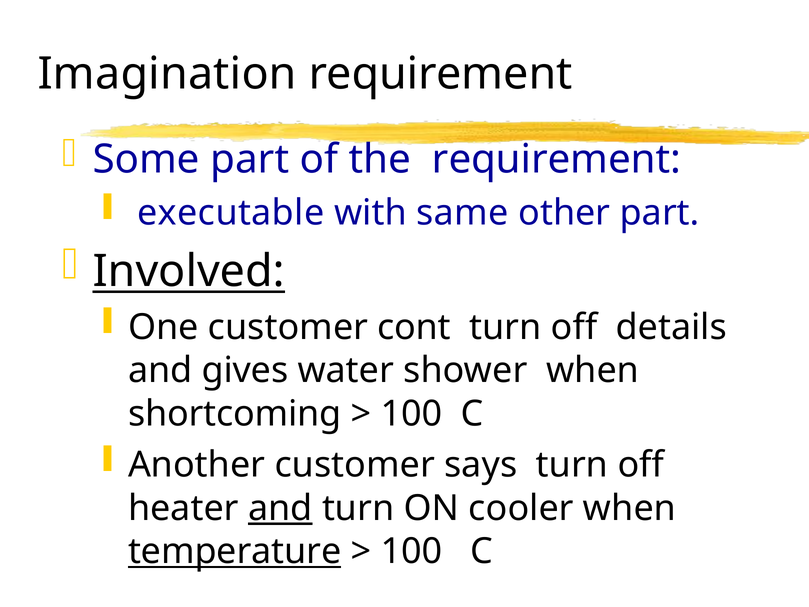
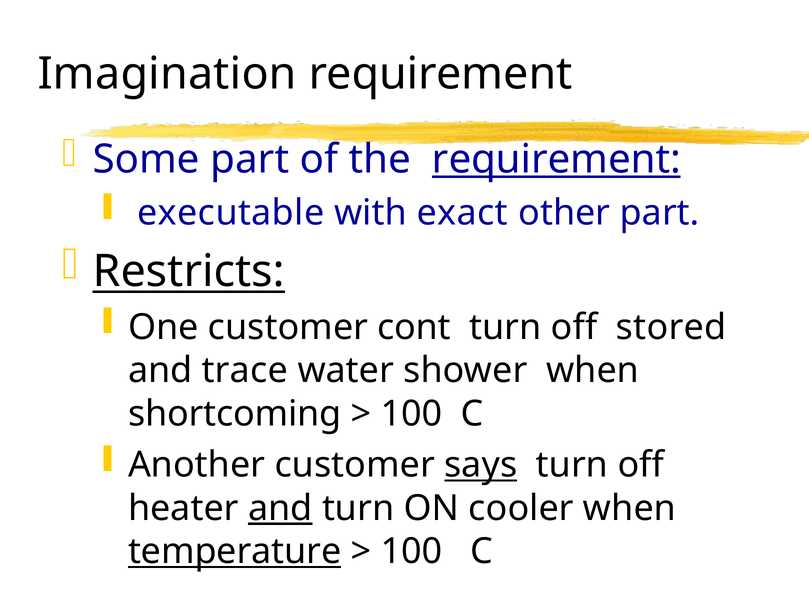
requirement at (556, 159) underline: none -> present
same: same -> exact
Involved: Involved -> Restricts
details: details -> stored
gives: gives -> trace
says underline: none -> present
